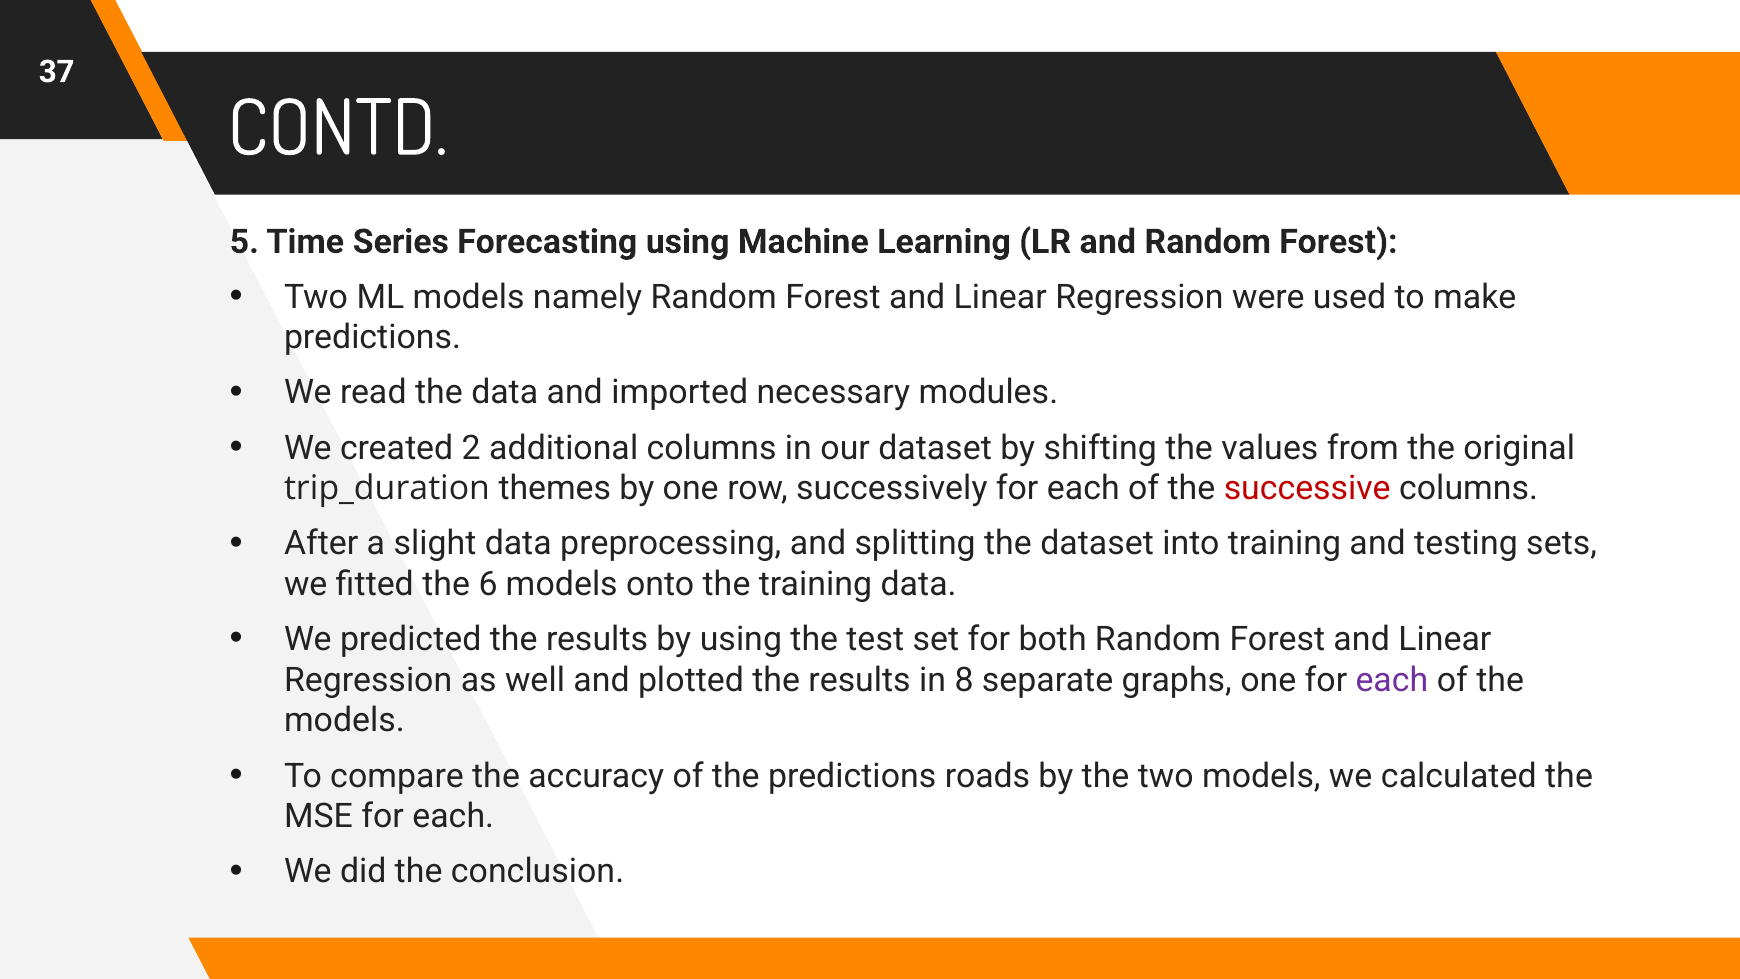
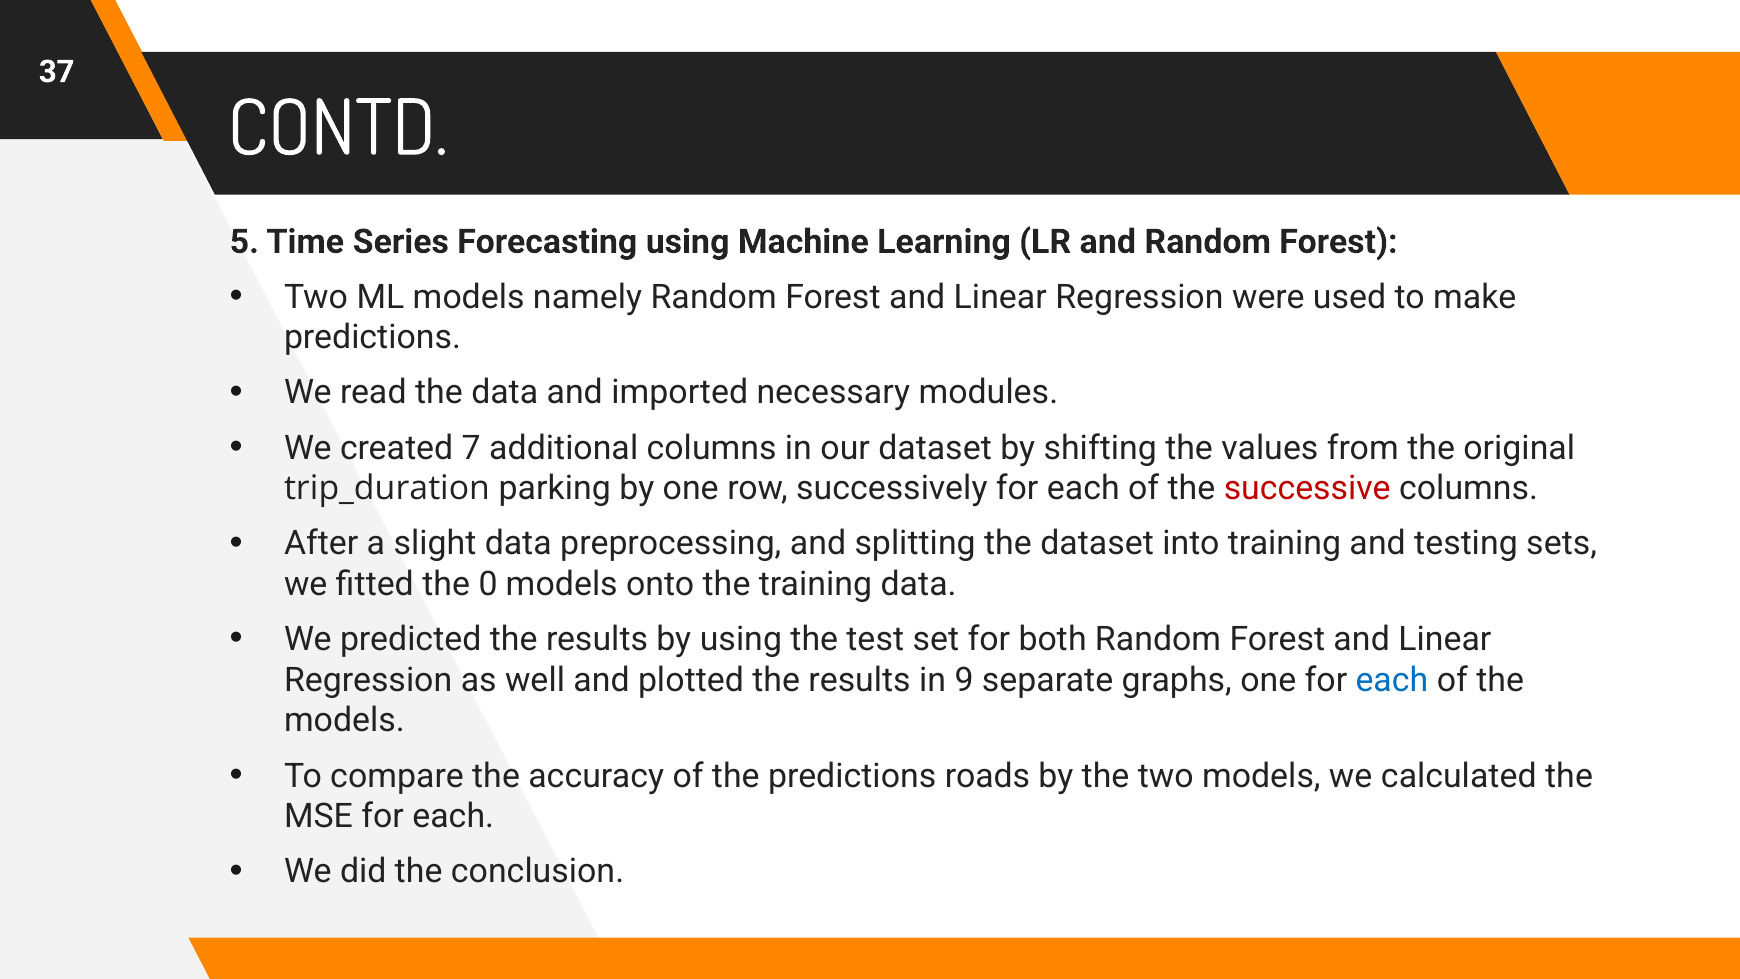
2: 2 -> 7
themes: themes -> parking
6: 6 -> 0
8: 8 -> 9
each at (1392, 680) colour: purple -> blue
